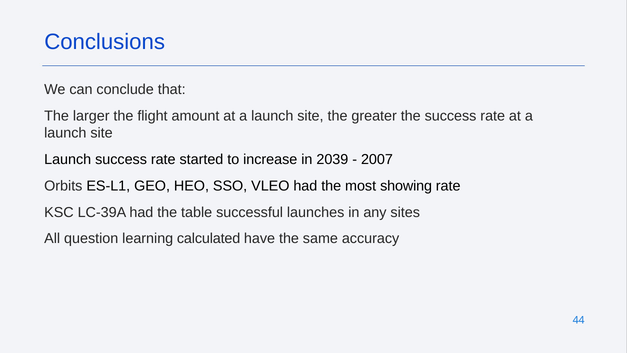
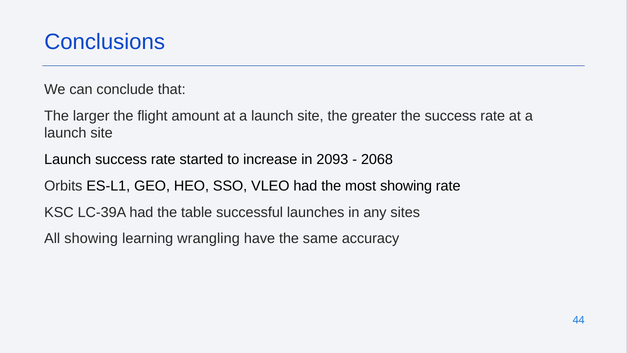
2039: 2039 -> 2093
2007: 2007 -> 2068
All question: question -> showing
calculated: calculated -> wrangling
